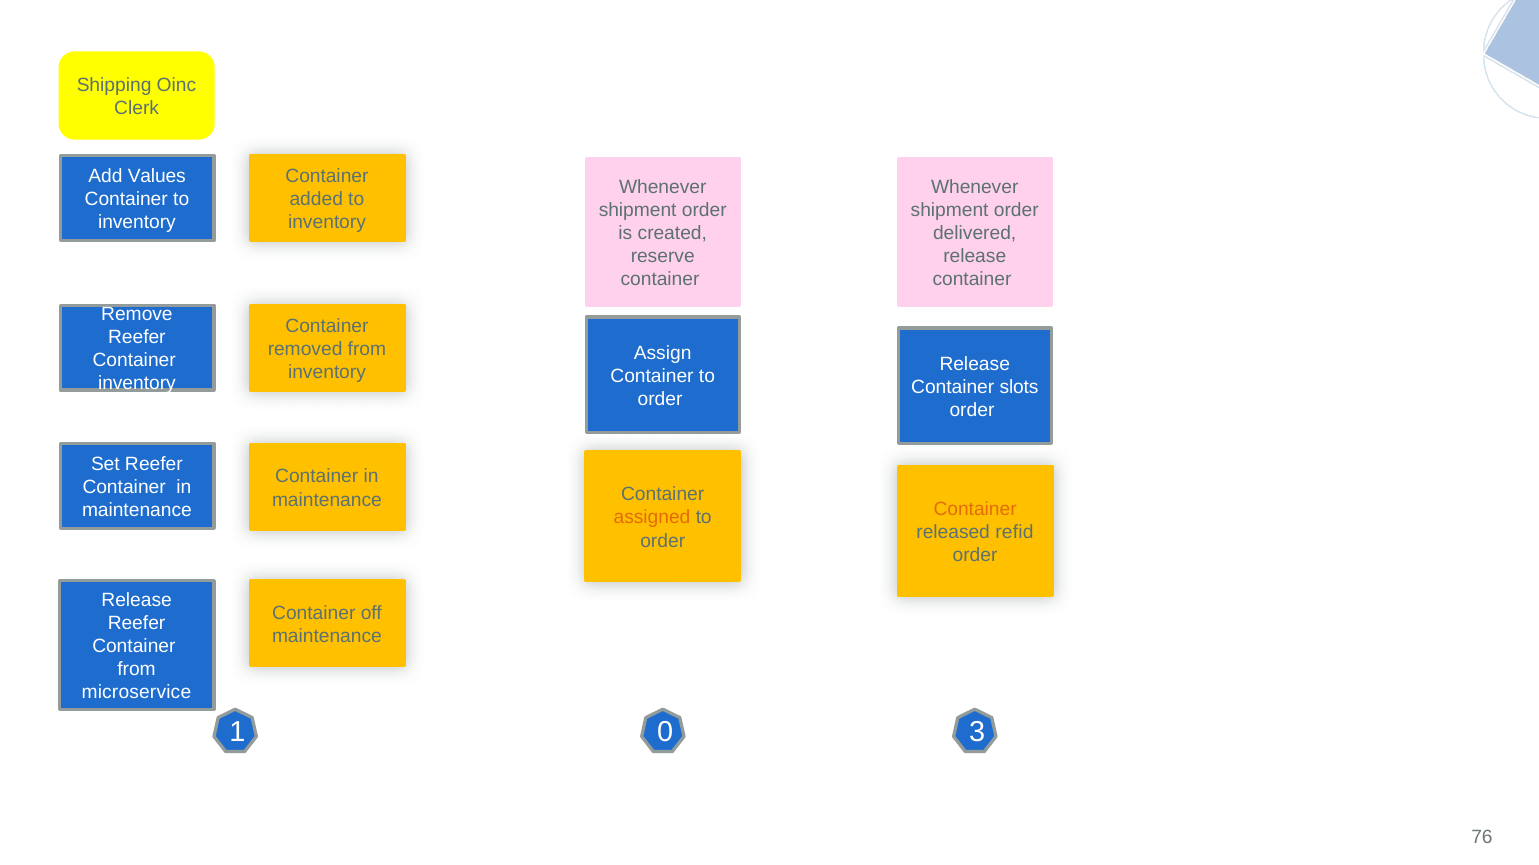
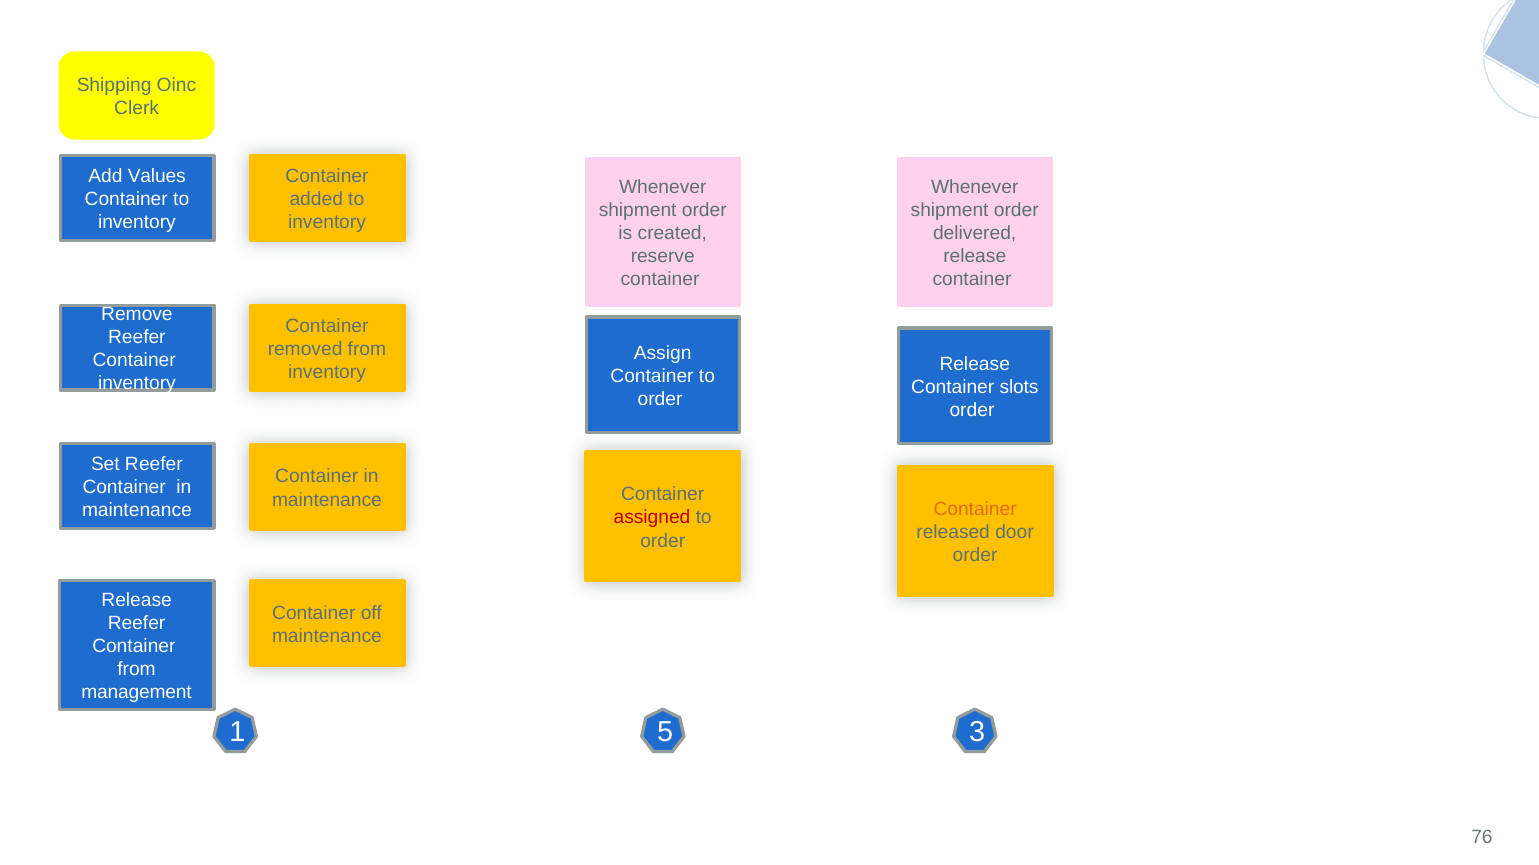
assigned colour: orange -> red
refid: refid -> door
microservice: microservice -> management
0: 0 -> 5
